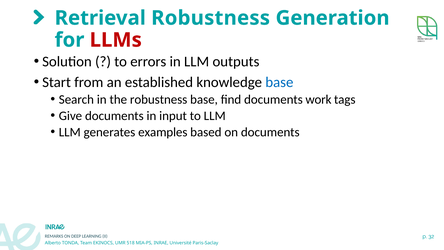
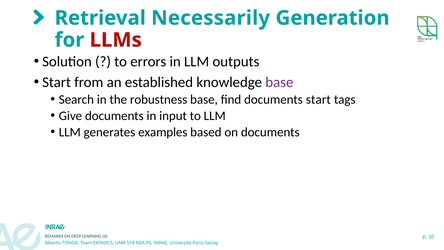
Retrieval Robustness: Robustness -> Necessarily
base at (279, 82) colour: blue -> purple
documents work: work -> start
